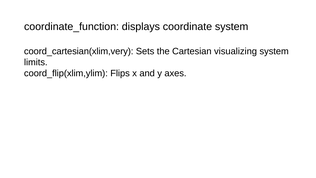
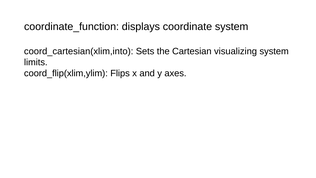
coord_cartesian(xlim,very: coord_cartesian(xlim,very -> coord_cartesian(xlim,into
